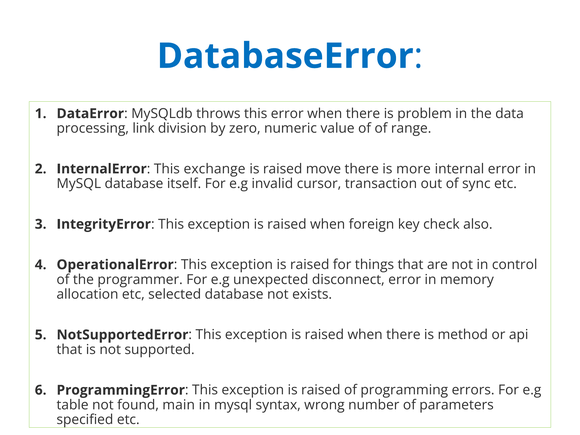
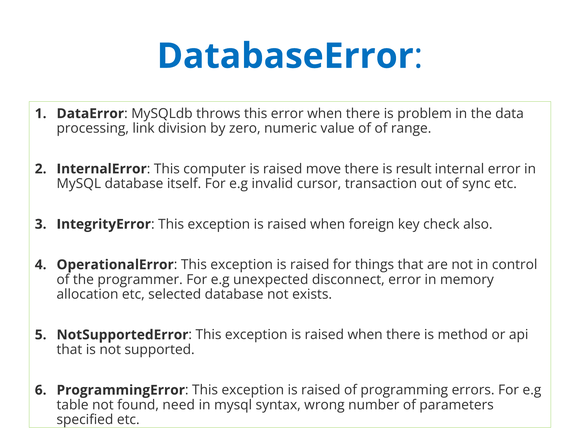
exchange: exchange -> computer
more: more -> result
main: main -> need
